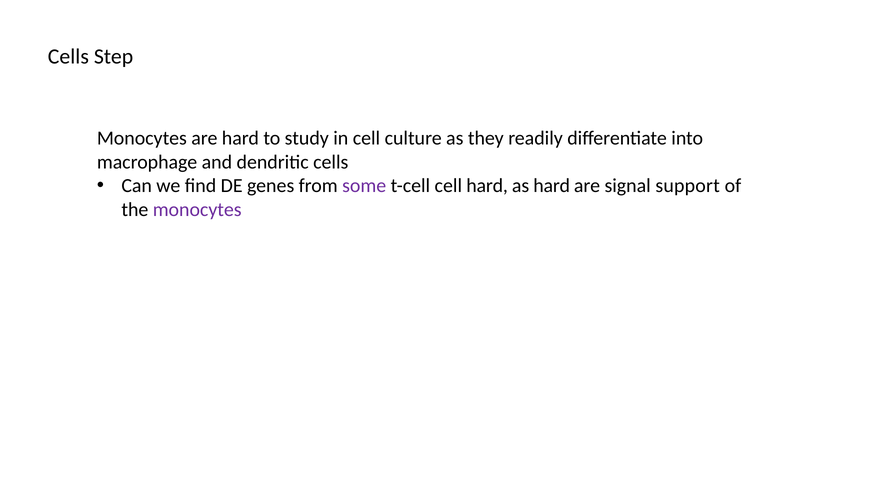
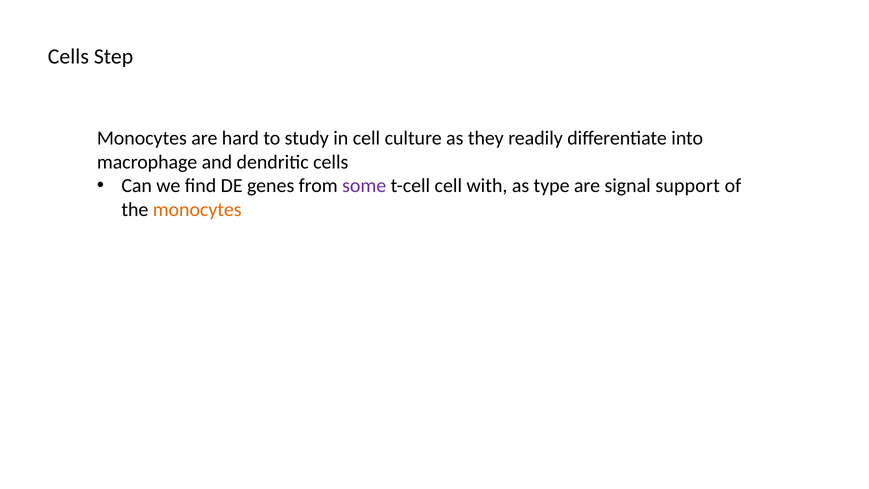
cell hard: hard -> with
as hard: hard -> type
monocytes at (197, 210) colour: purple -> orange
